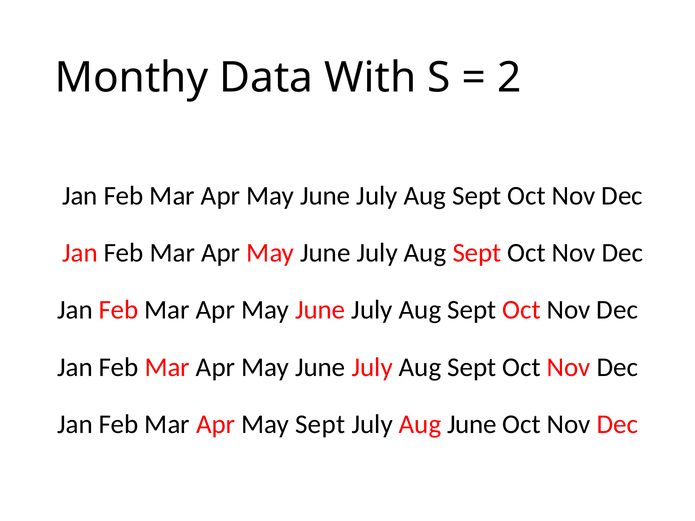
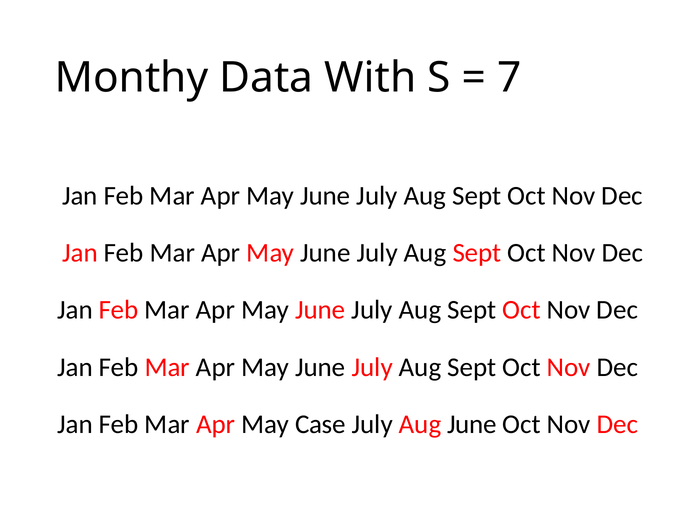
2: 2 -> 7
May Sept: Sept -> Case
